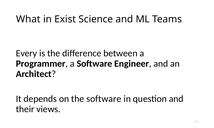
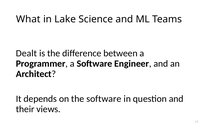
Exist: Exist -> Lake
Every: Every -> Dealt
